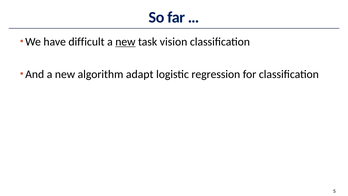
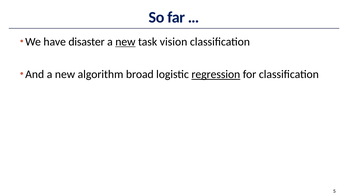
difficult: difficult -> disaster
adapt: adapt -> broad
regression underline: none -> present
